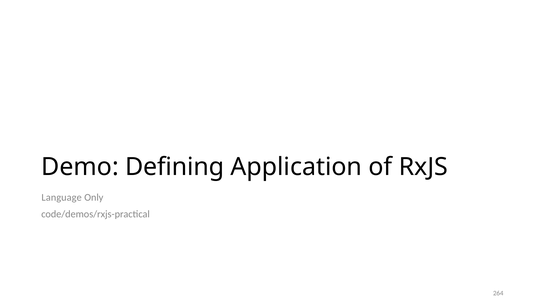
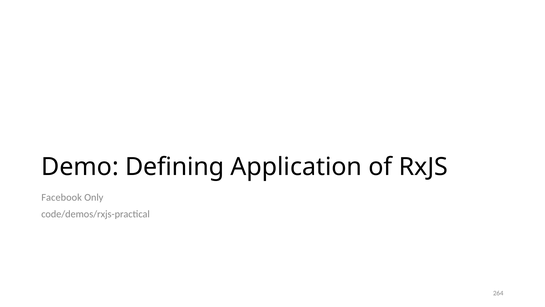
Language: Language -> Facebook
